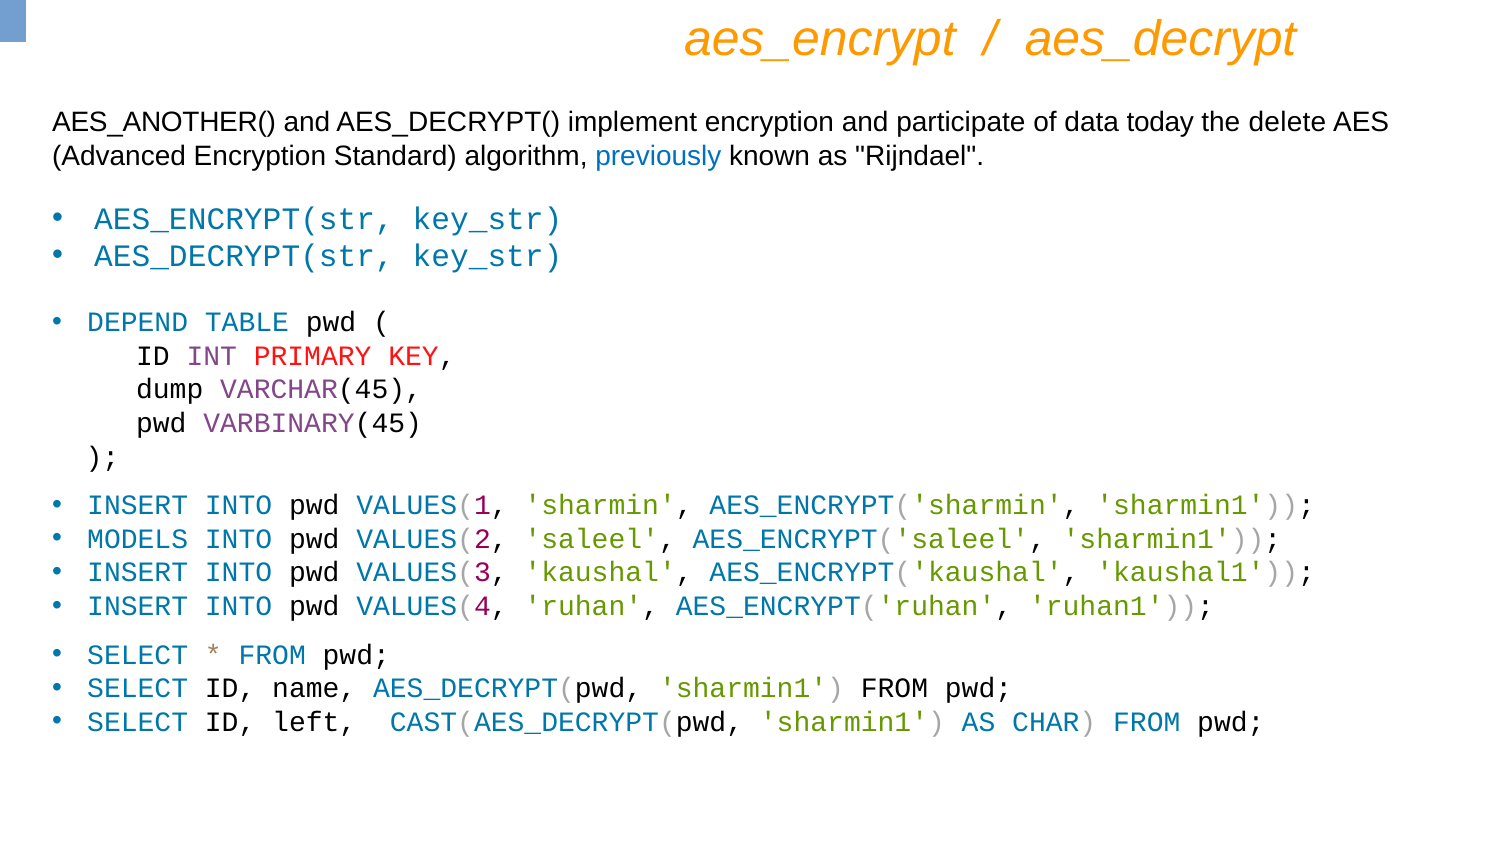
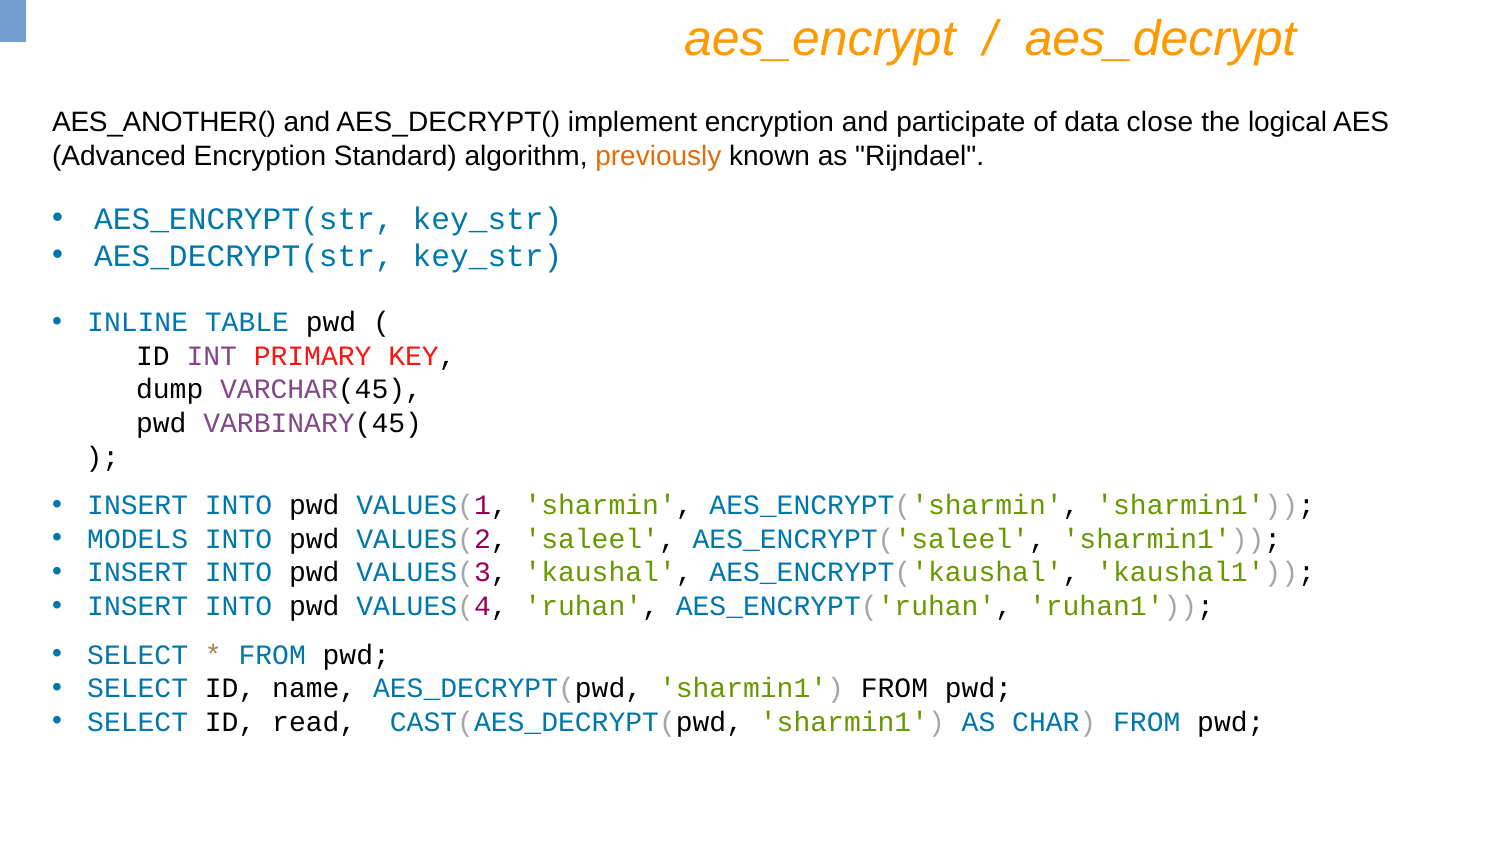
today: today -> close
delete: delete -> logical
previously colour: blue -> orange
DEPEND: DEPEND -> INLINE
left: left -> read
